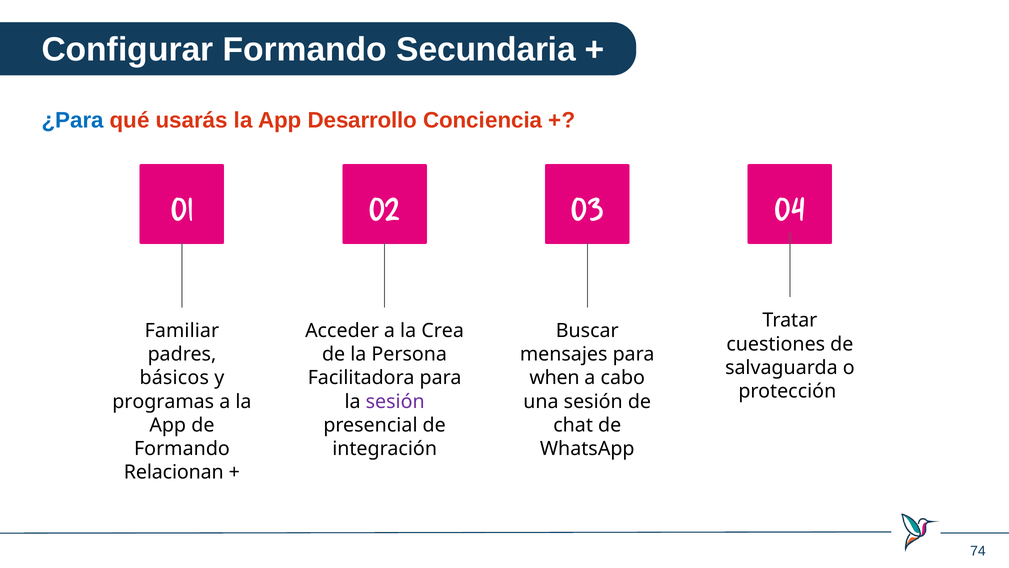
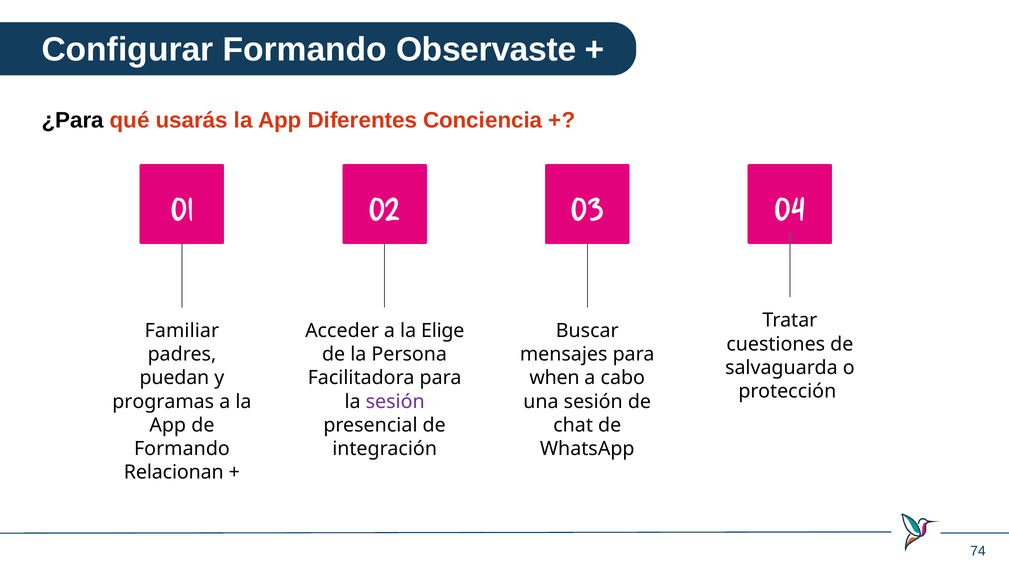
Secundaria: Secundaria -> Observaste
¿Para colour: blue -> black
Desarrollo: Desarrollo -> Diferentes
Crea: Crea -> Elige
básicos: básicos -> puedan
